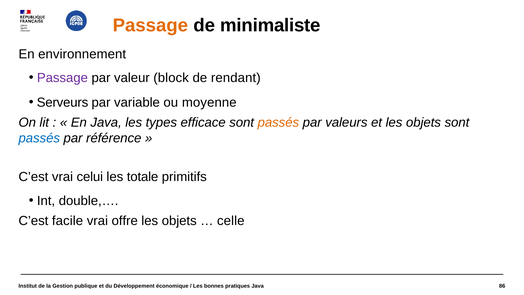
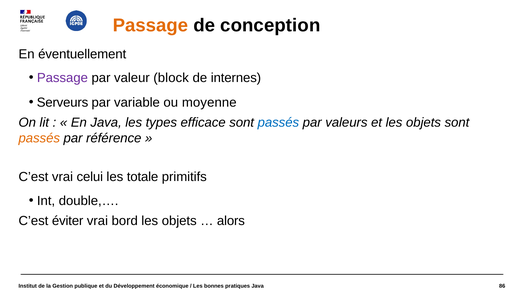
minimaliste: minimaliste -> conception
environnement: environnement -> éventuellement
rendant: rendant -> internes
passés at (278, 122) colour: orange -> blue
passés at (39, 138) colour: blue -> orange
facile: facile -> éviter
offre: offre -> bord
celle: celle -> alors
